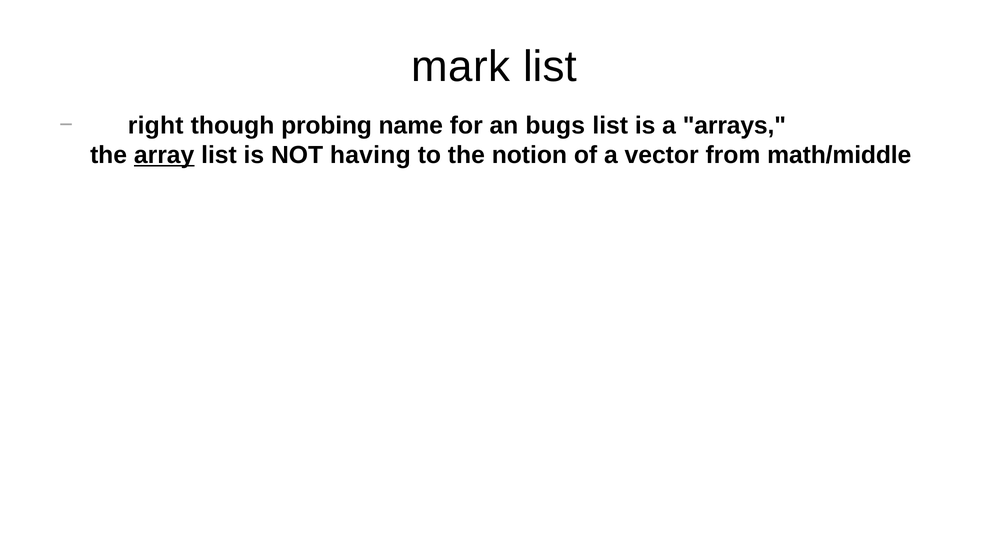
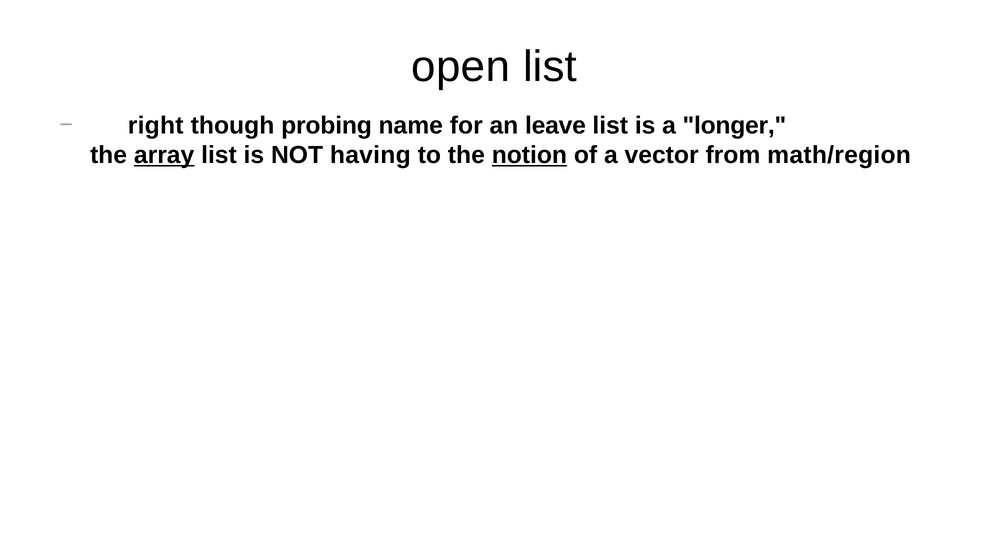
mark: mark -> open
bugs: bugs -> leave
arrays: arrays -> longer
notion underline: none -> present
math/middle: math/middle -> math/region
